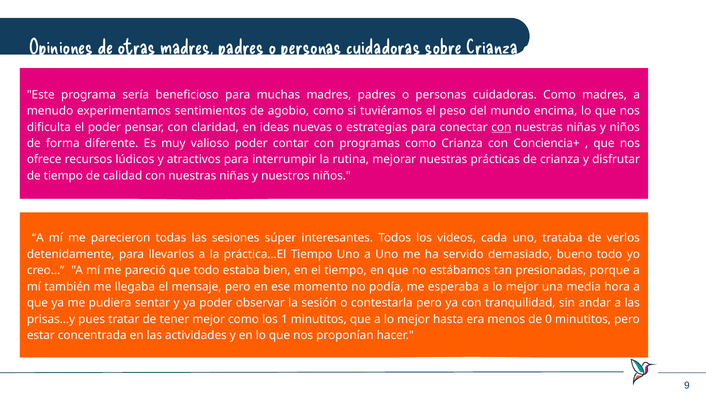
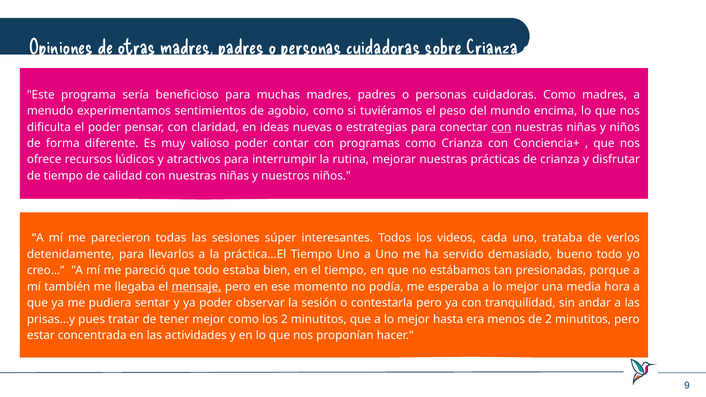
mensaje underline: none -> present
los 1: 1 -> 2
de 0: 0 -> 2
